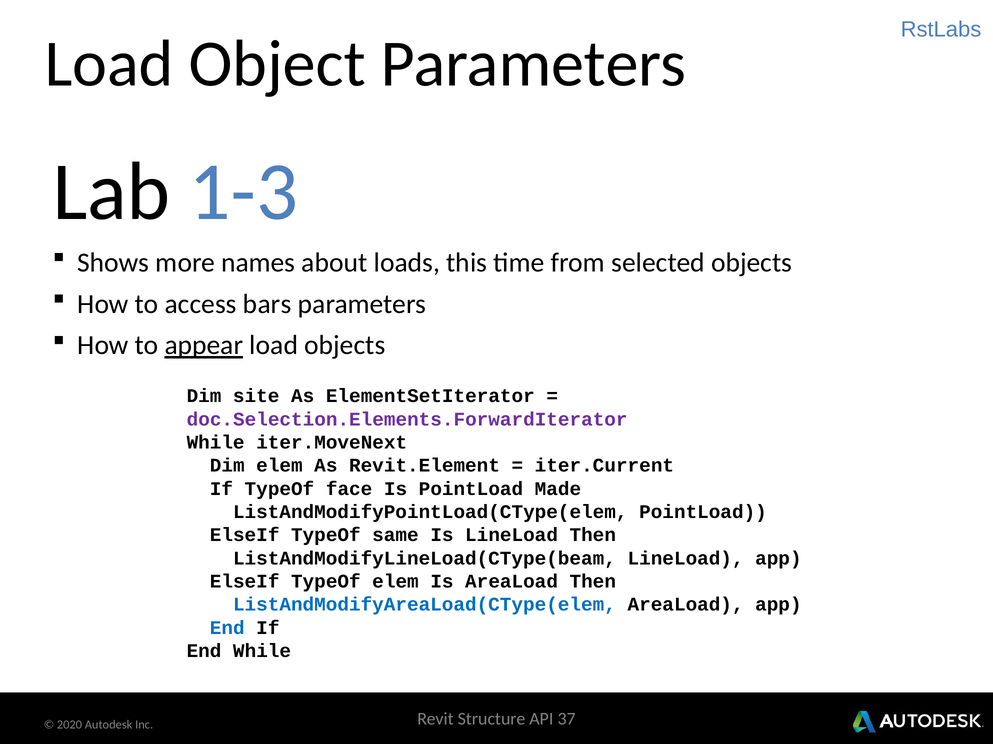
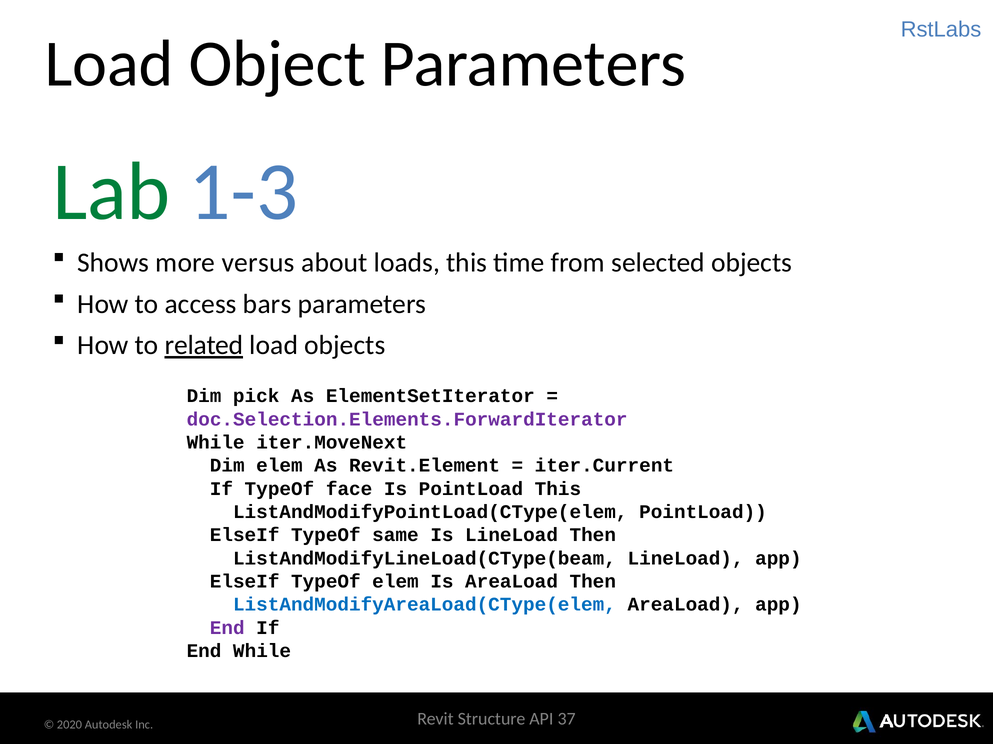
Lab colour: black -> green
names: names -> versus
appear: appear -> related
site: site -> pick
PointLoad Made: Made -> This
End at (227, 628) colour: blue -> purple
